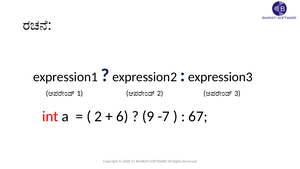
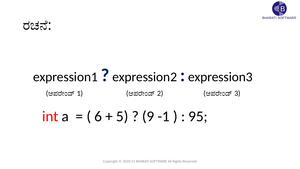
2 at (98, 116): 2 -> 6
6: 6 -> 5
-7: -7 -> -1
67: 67 -> 95
